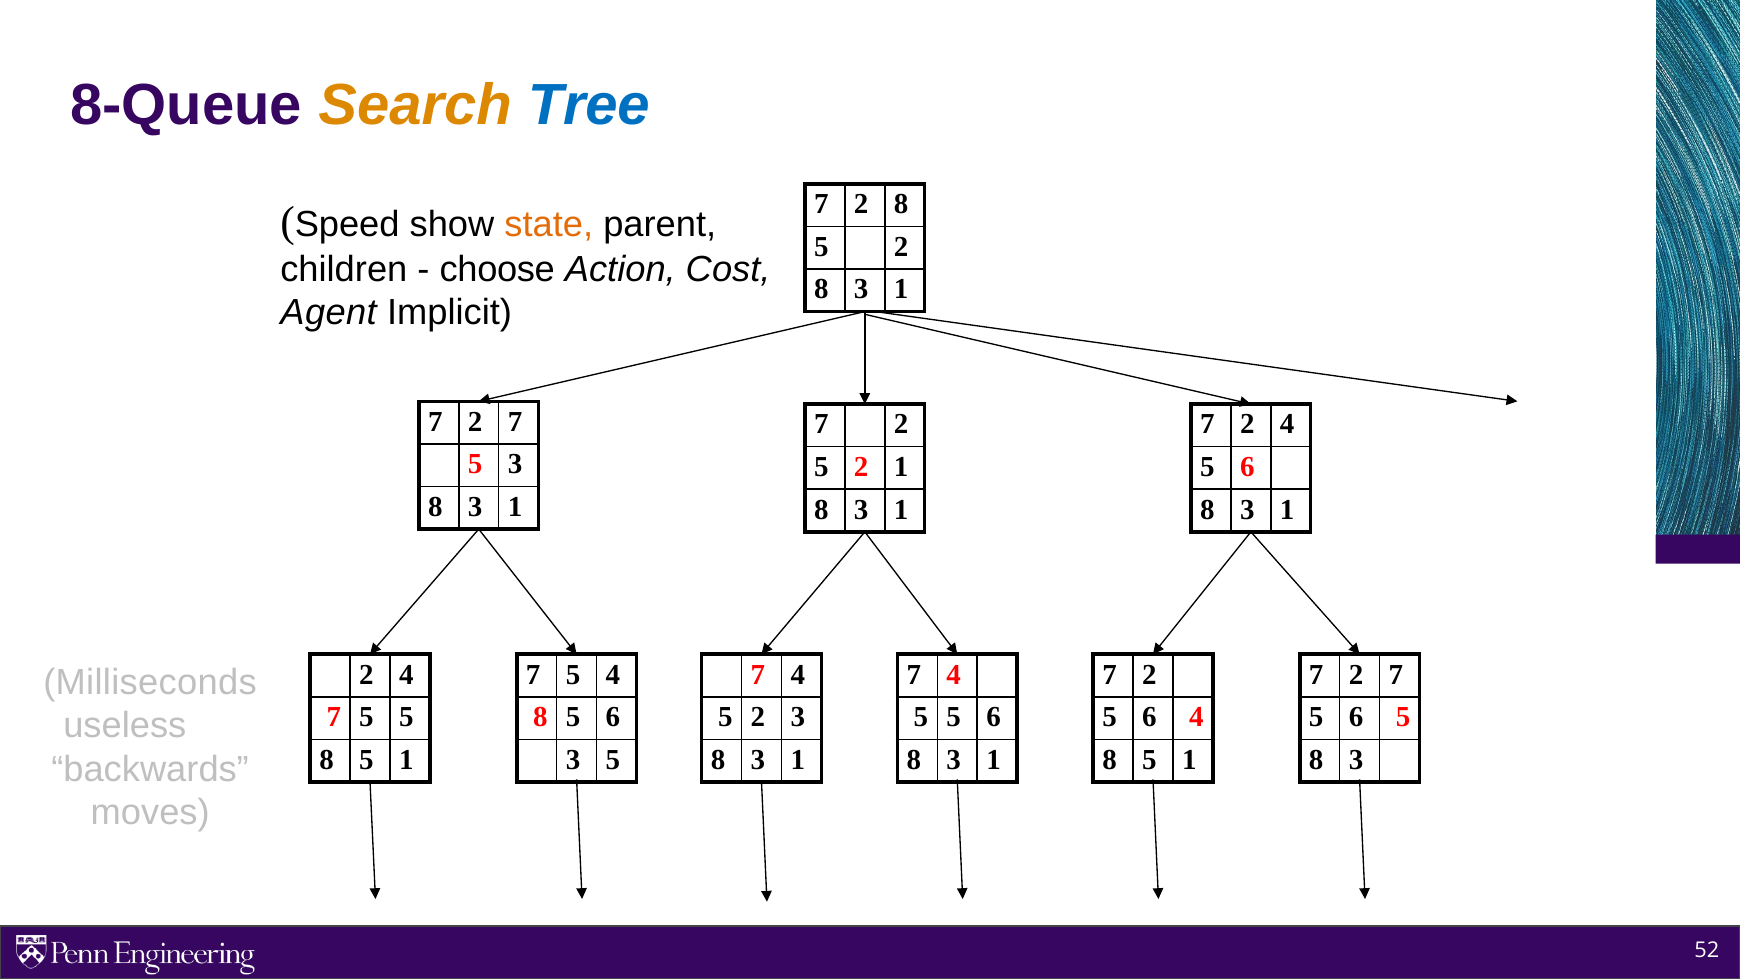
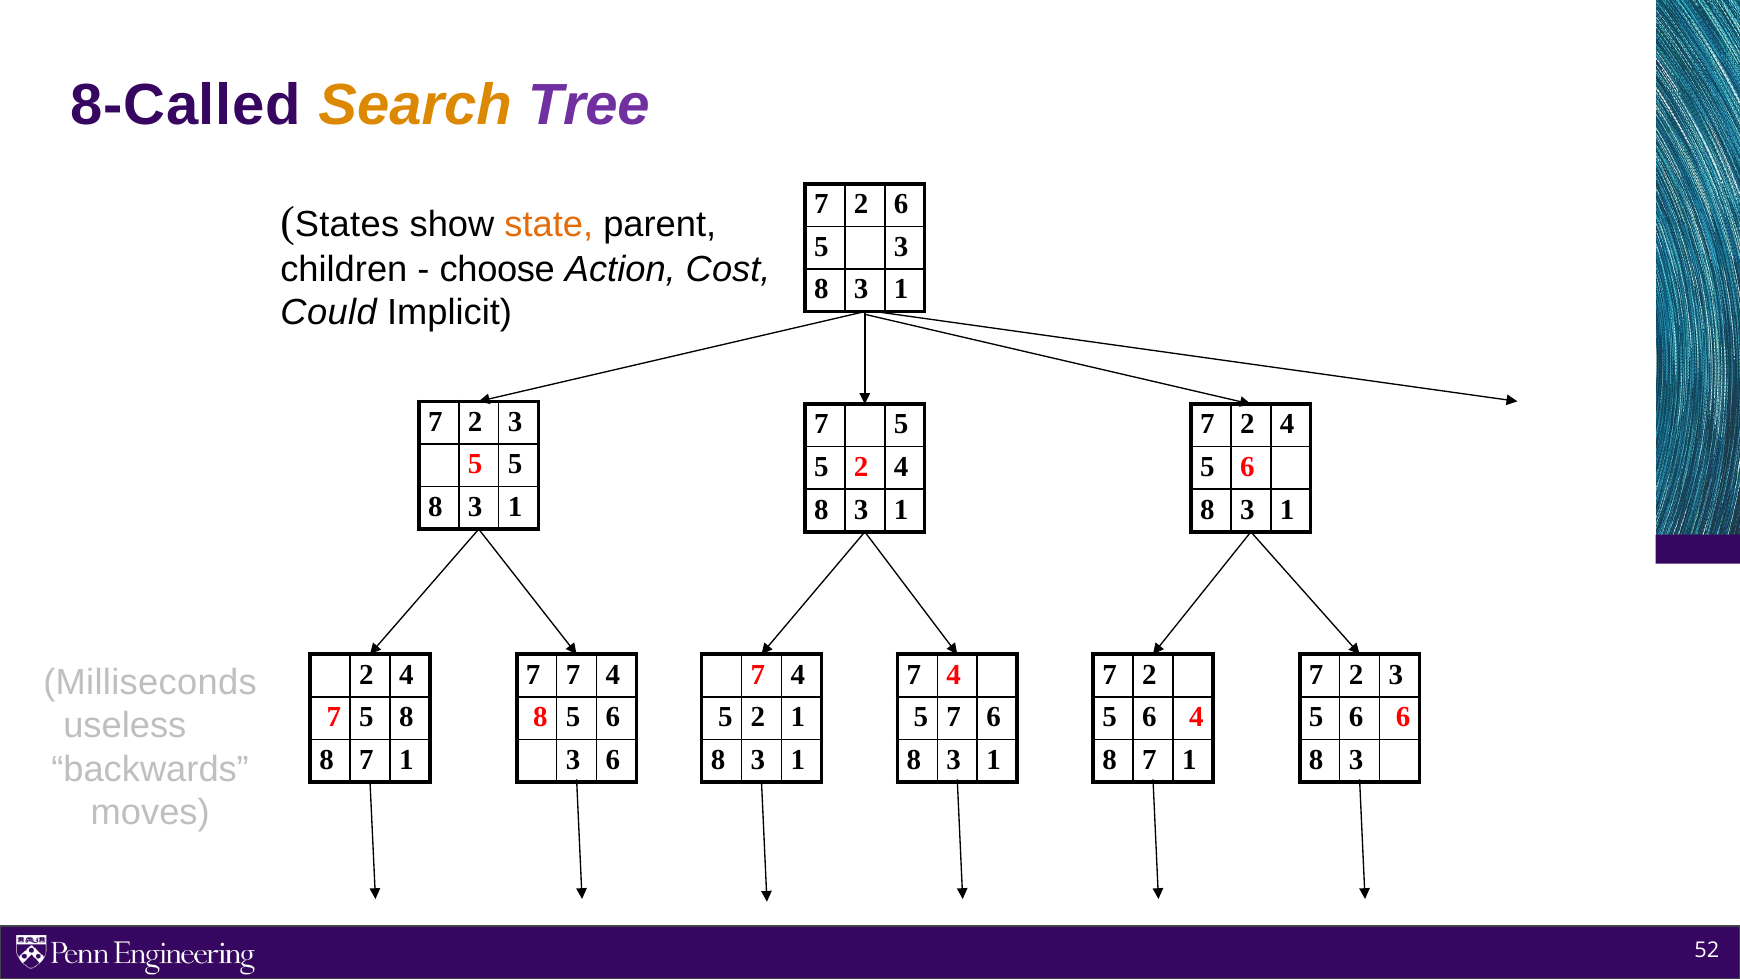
8-Queue: 8-Queue -> 8-Called
Tree colour: blue -> purple
7 2 8: 8 -> 6
Speed: Speed -> States
2 at (901, 247): 2 -> 3
Agent: Agent -> Could
7 at (515, 421): 7 -> 3
2 at (901, 424): 2 -> 5
3 at (515, 464): 3 -> 5
5 2 1: 1 -> 4
5 at (573, 674): 5 -> 7
7 at (1396, 674): 7 -> 3
7 5 5: 5 -> 8
2 3: 3 -> 1
5 at (954, 717): 5 -> 7
6 5: 5 -> 6
5 at (366, 760): 5 -> 7
3 5: 5 -> 6
5 at (1149, 760): 5 -> 7
